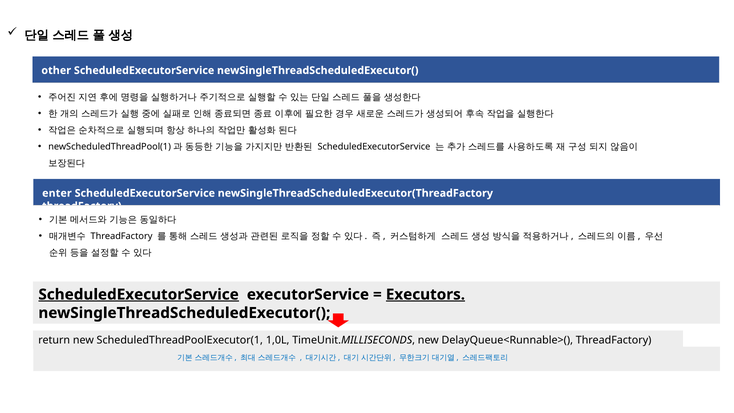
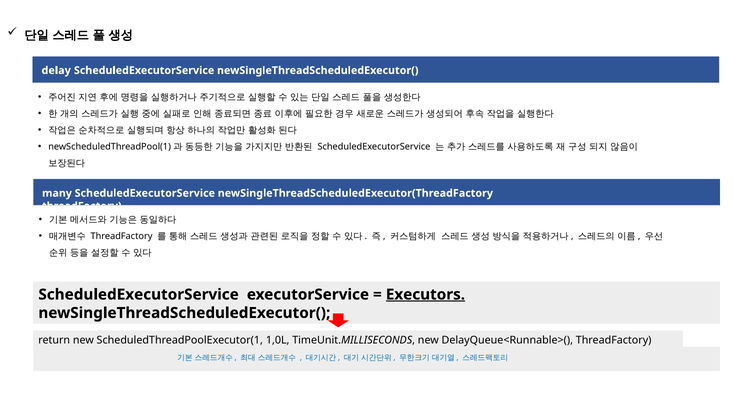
other: other -> delay
enter: enter -> many
ScheduledExecutorService at (139, 294) underline: present -> none
